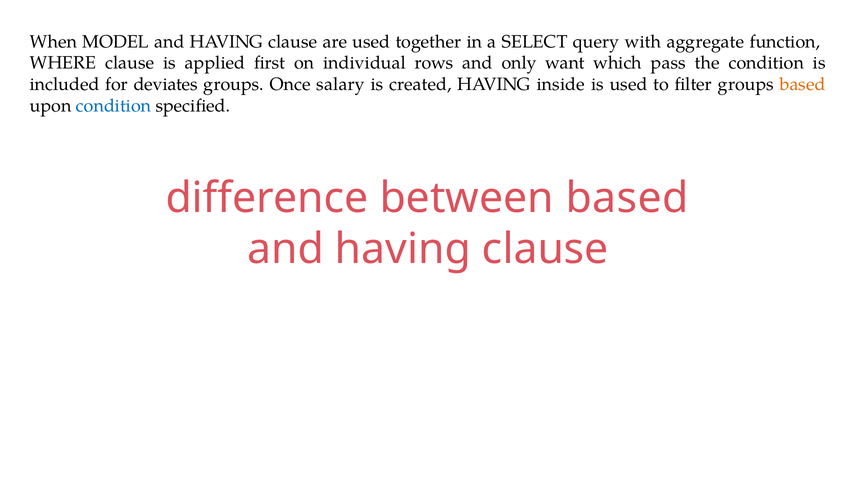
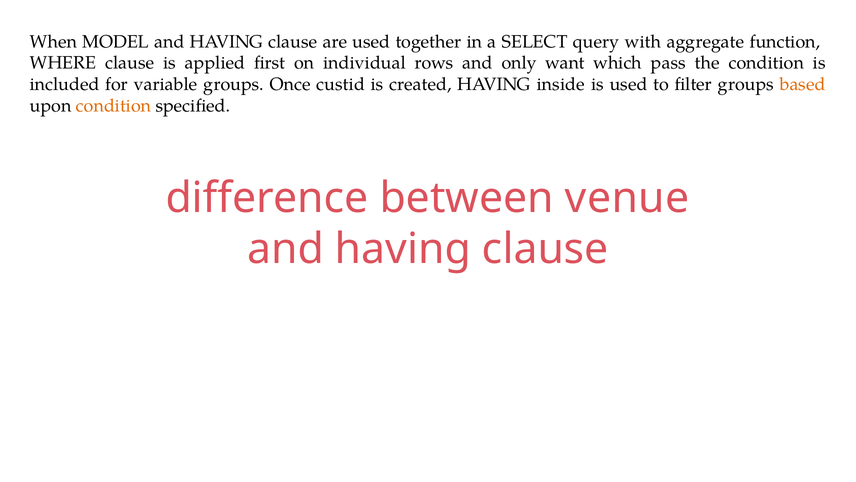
deviates: deviates -> variable
salary: salary -> custid
condition at (114, 106) colour: blue -> orange
between based: based -> venue
